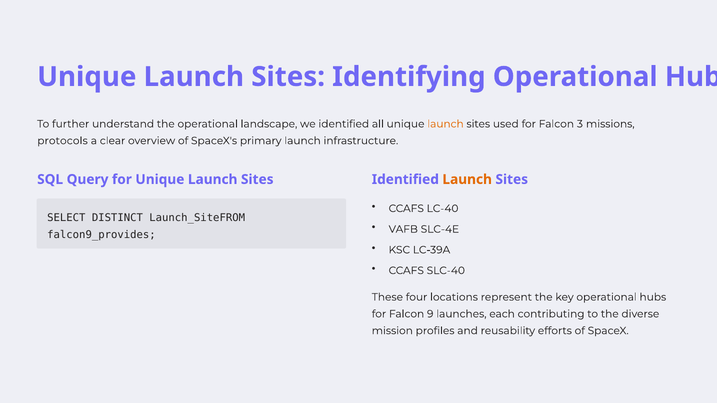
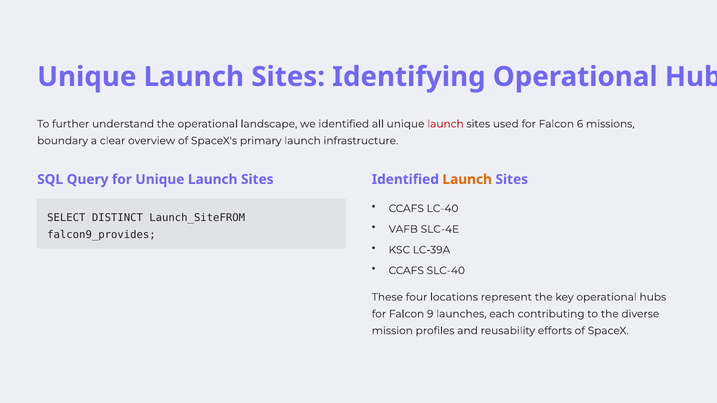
launch at (445, 124) colour: orange -> red
3: 3 -> 6
protocols: protocols -> boundary
